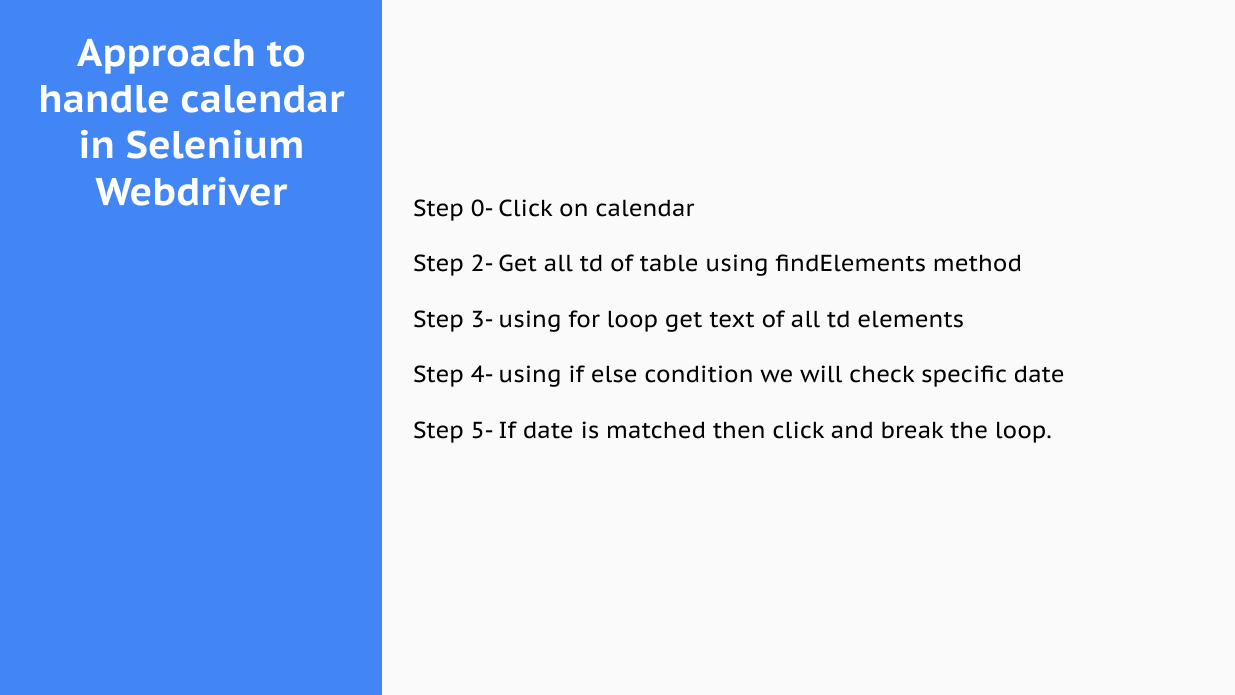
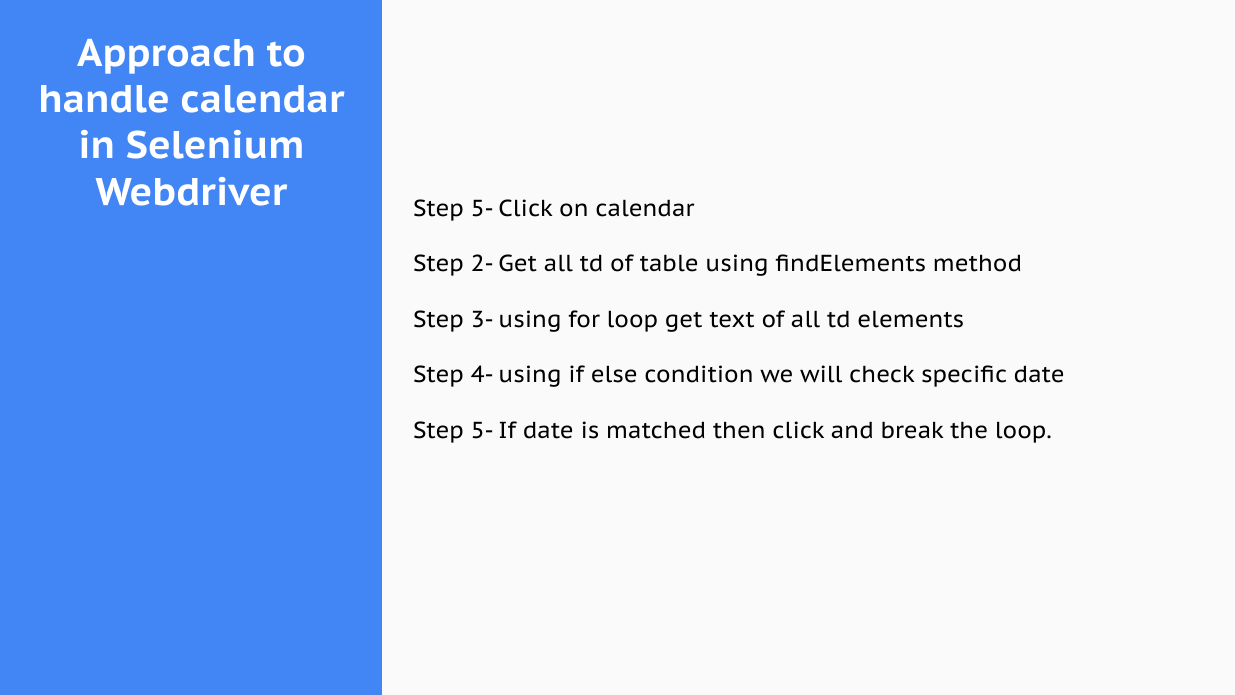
Webdriver Step 0-: 0- -> 5-
